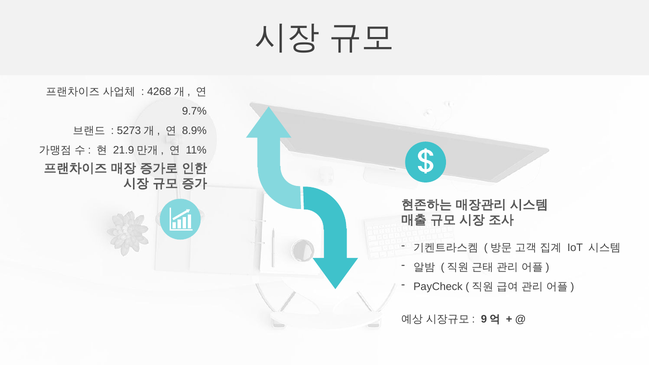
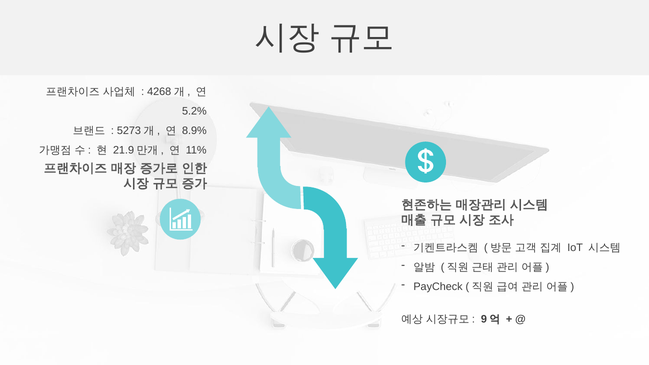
9.7%: 9.7% -> 5.2%
